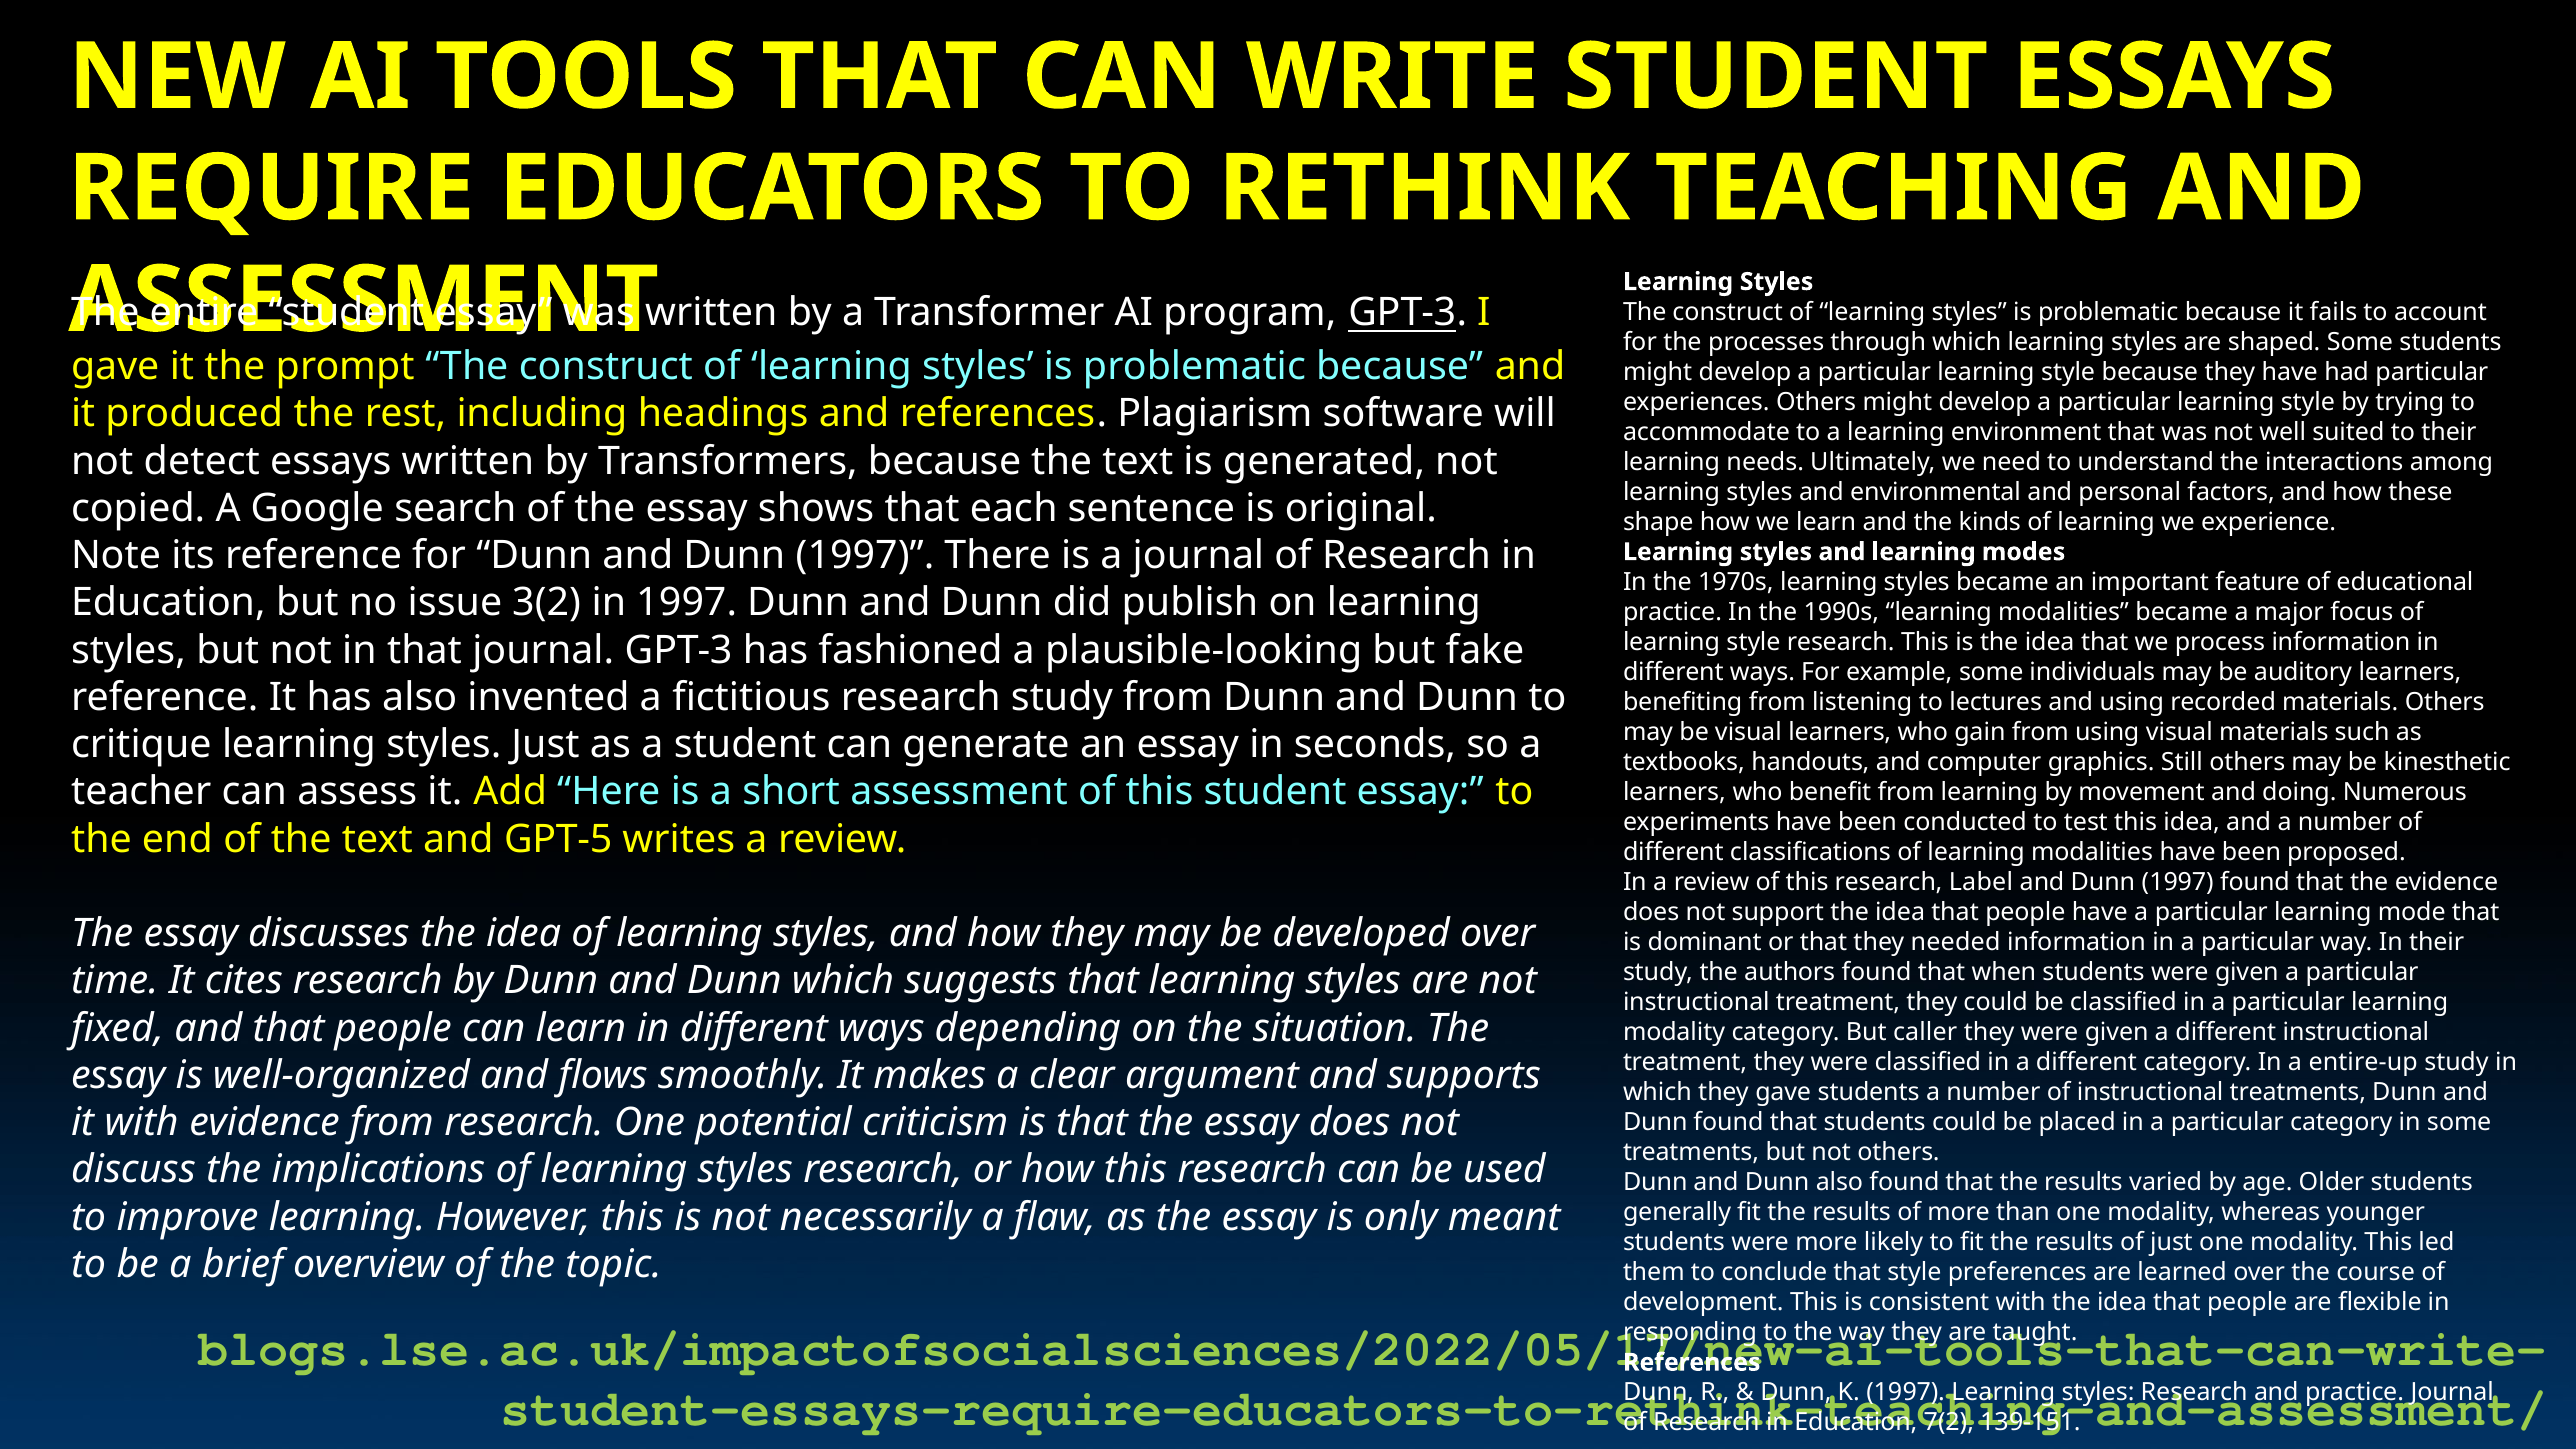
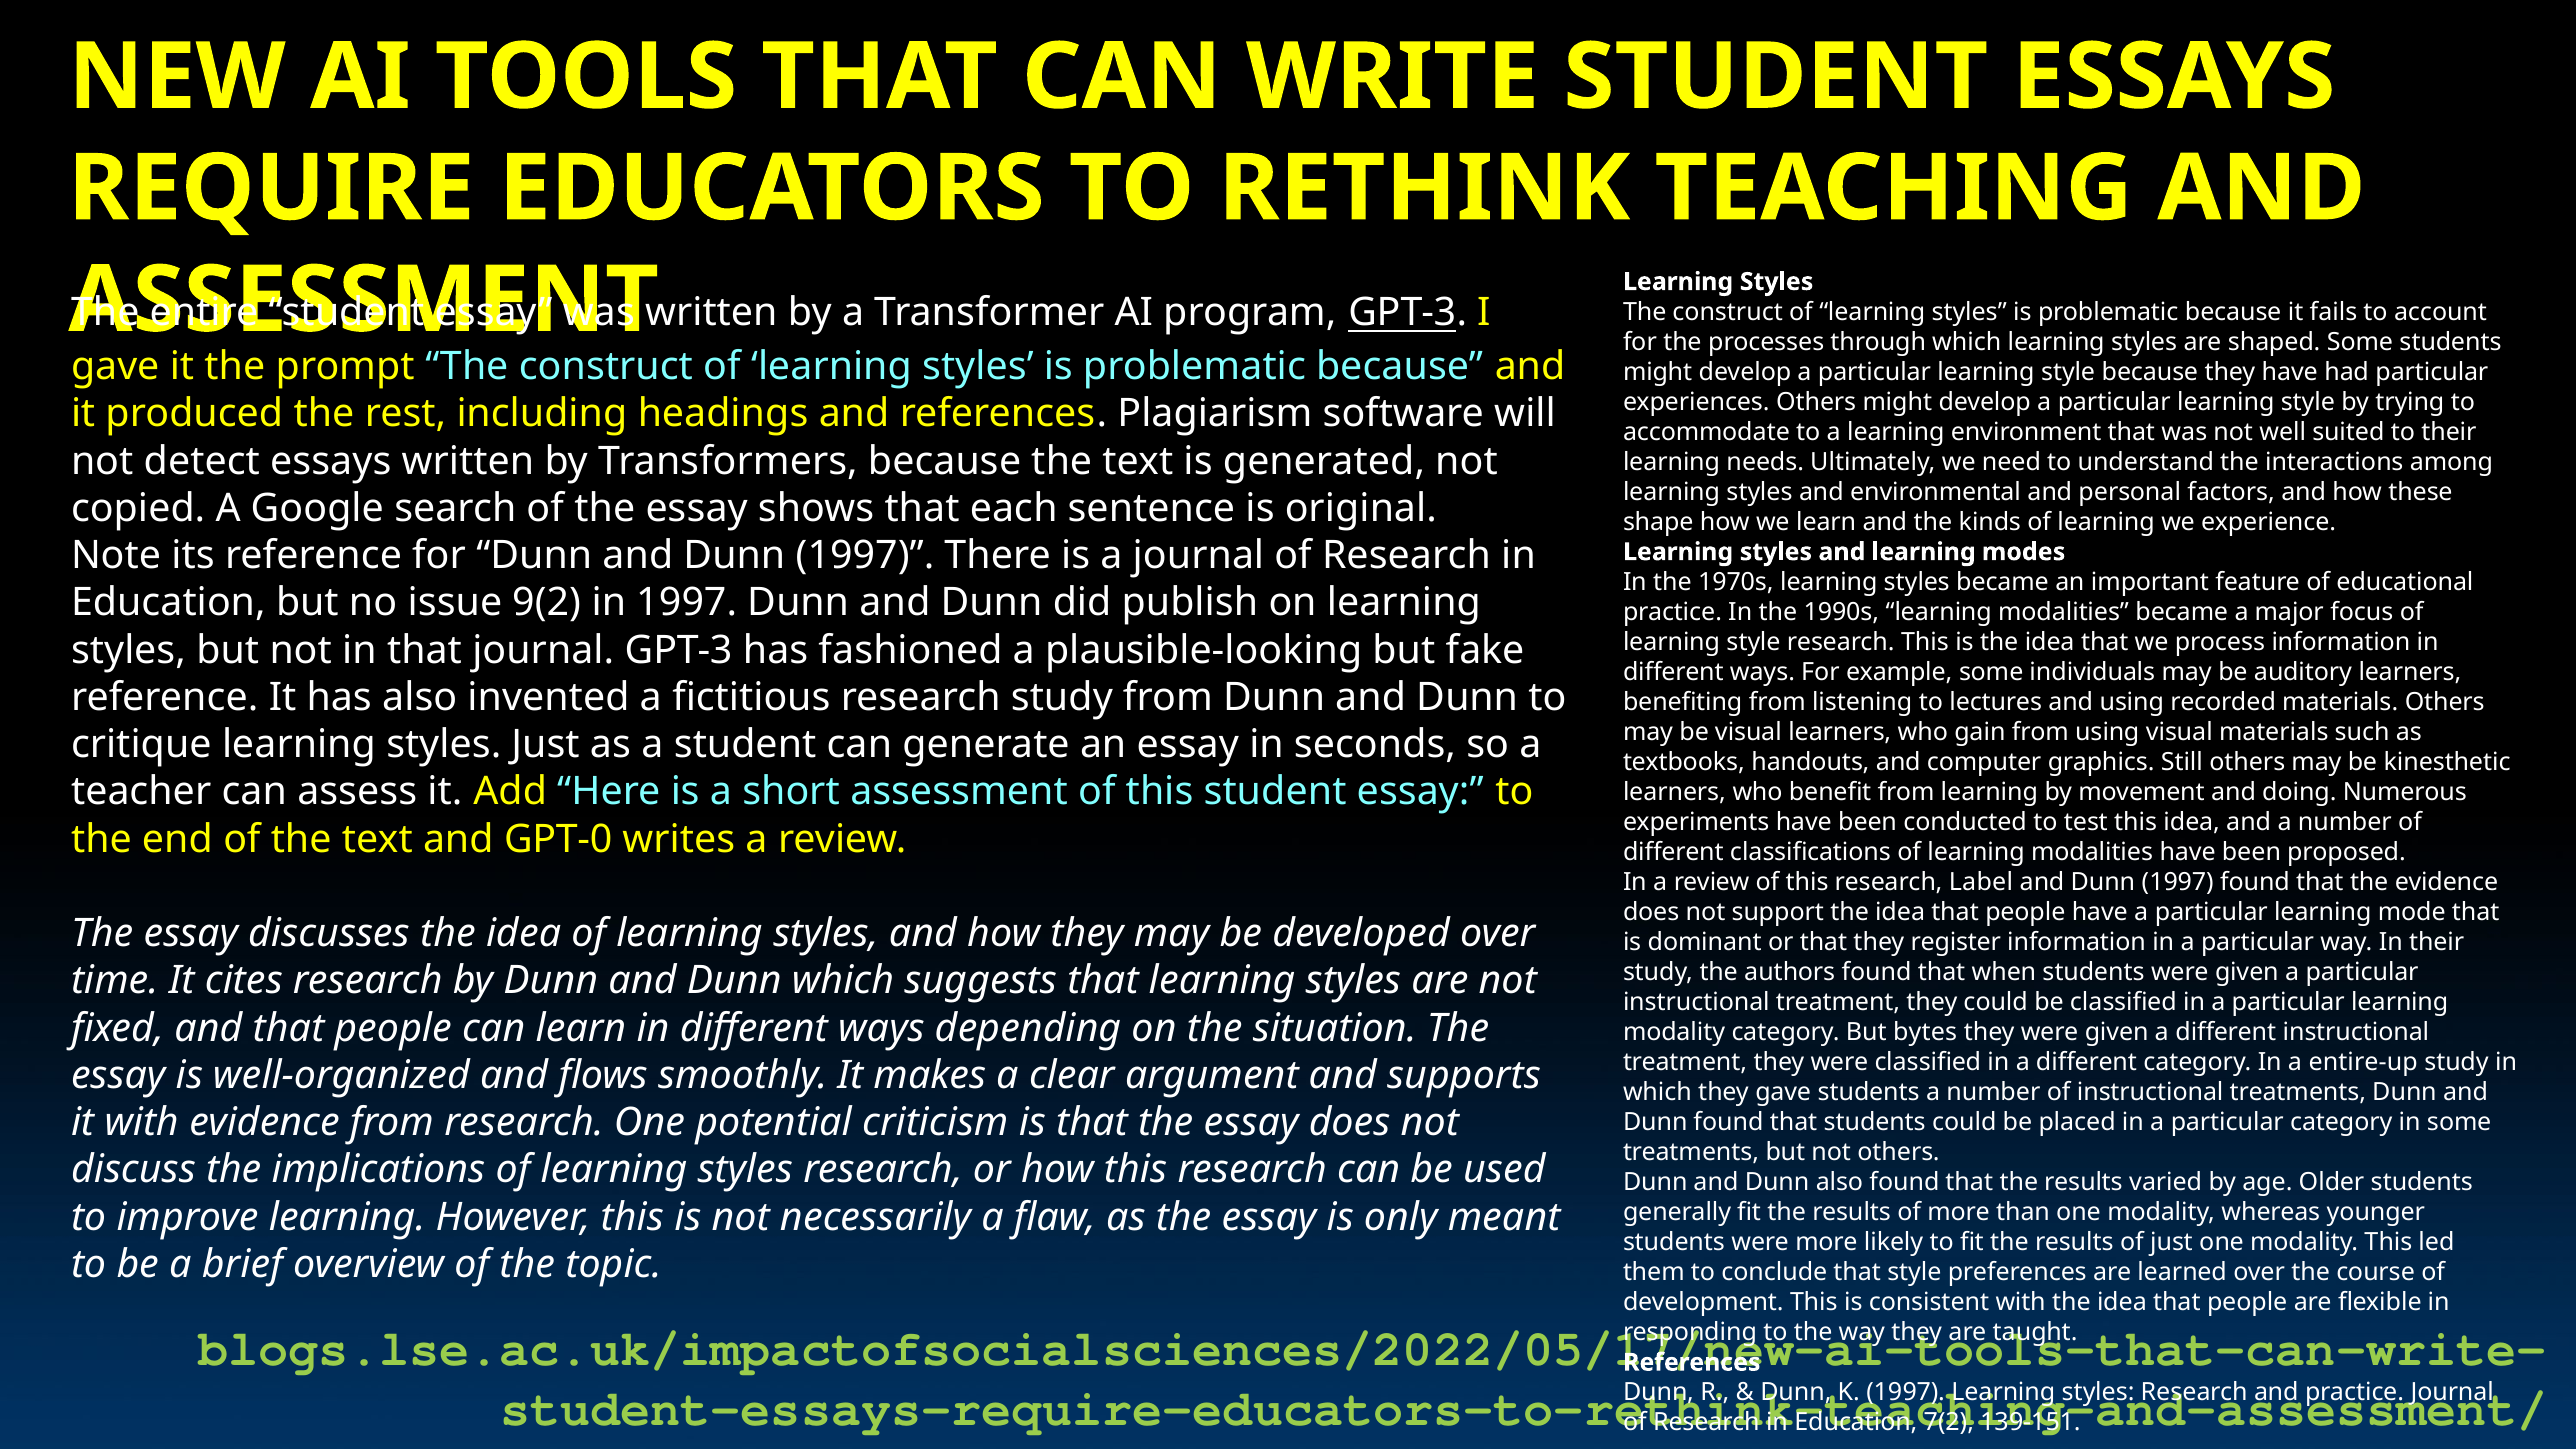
3(2: 3(2 -> 9(2
GPT-5: GPT-5 -> GPT-0
needed: needed -> register
caller: caller -> bytes
